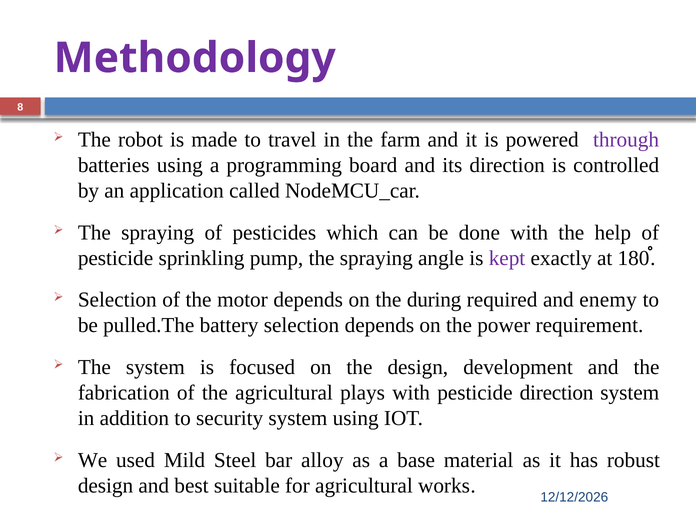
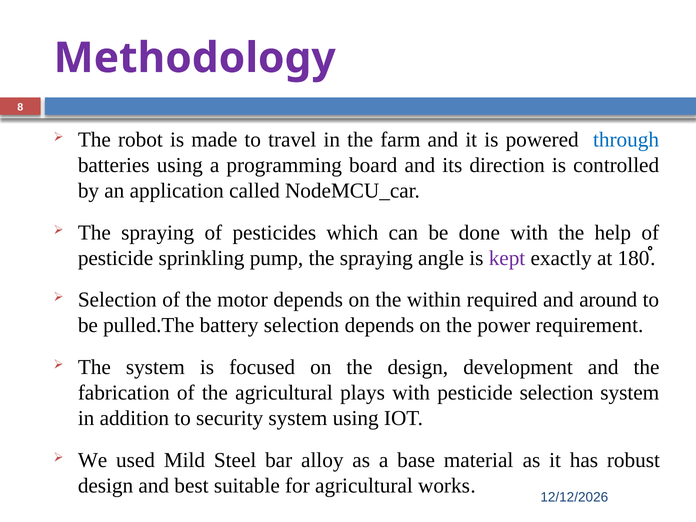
through colour: purple -> blue
during: during -> within
enemy: enemy -> around
pesticide direction: direction -> selection
